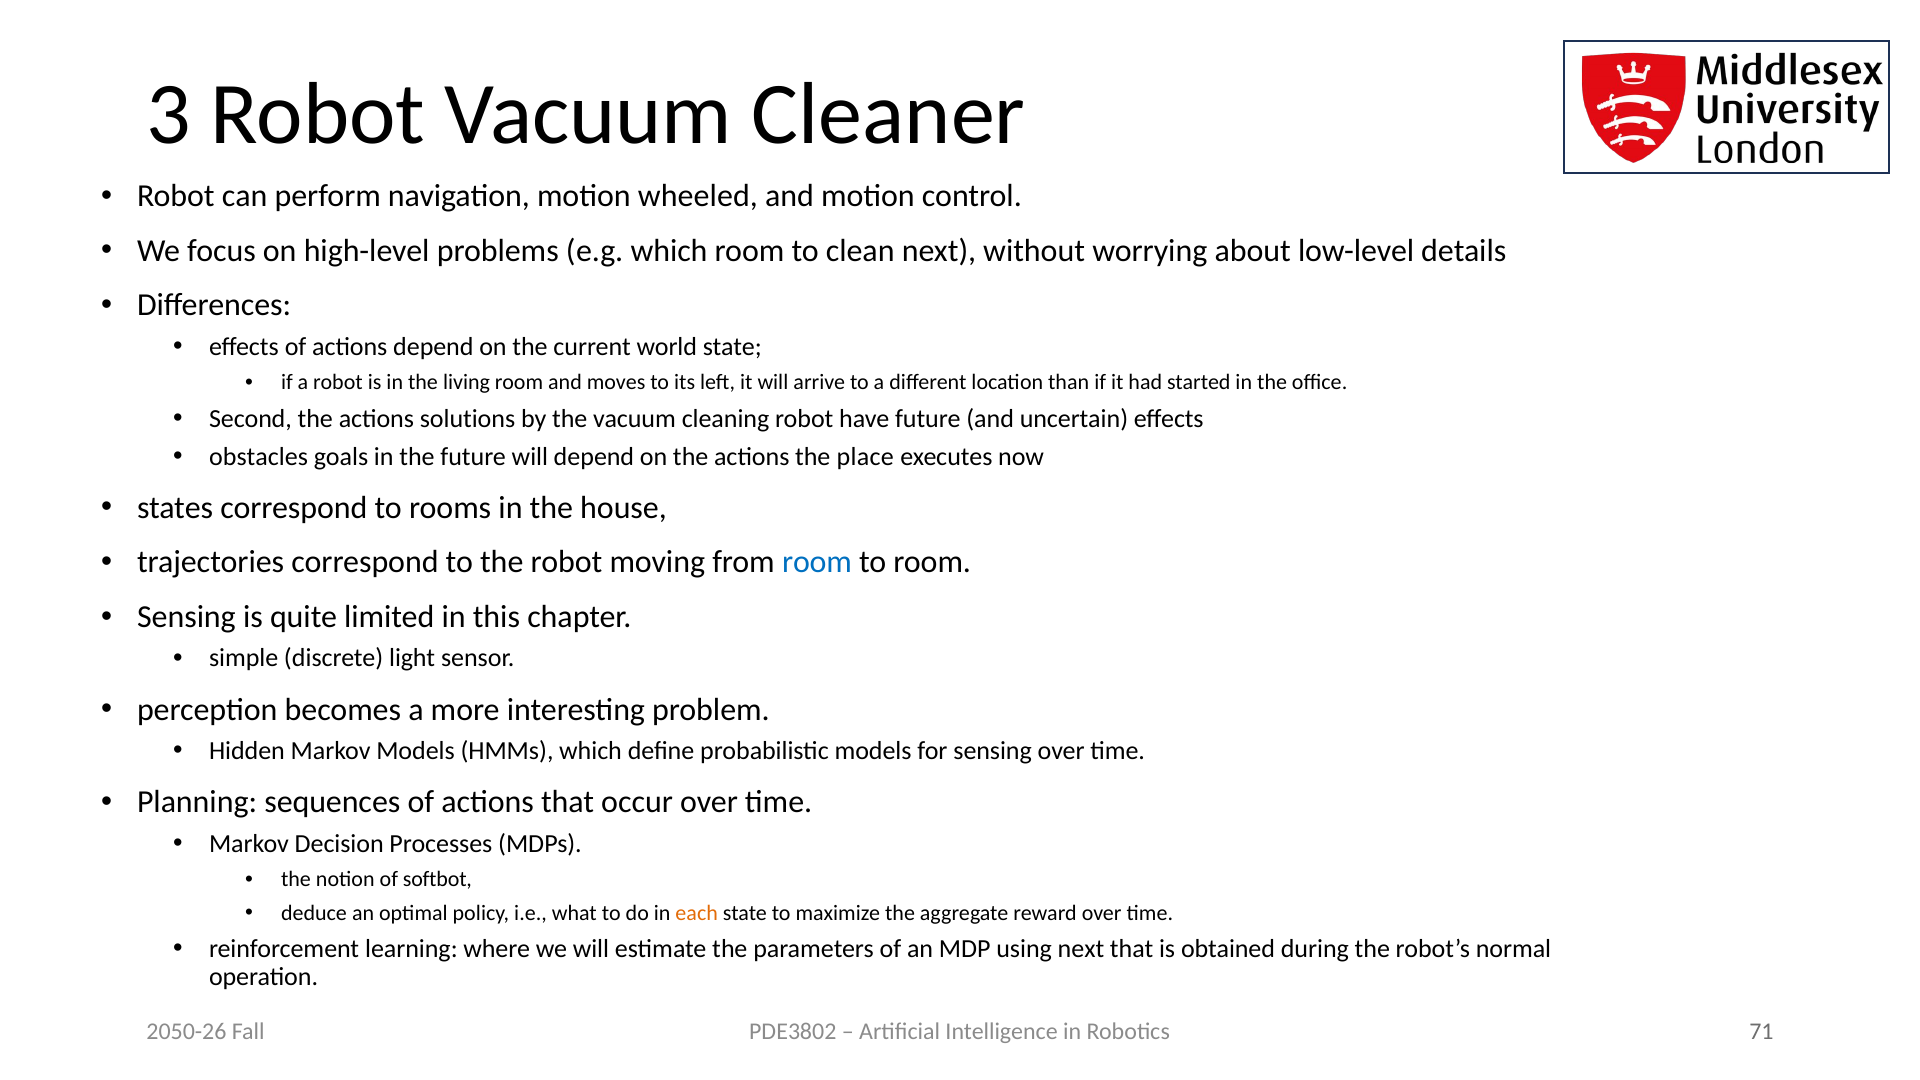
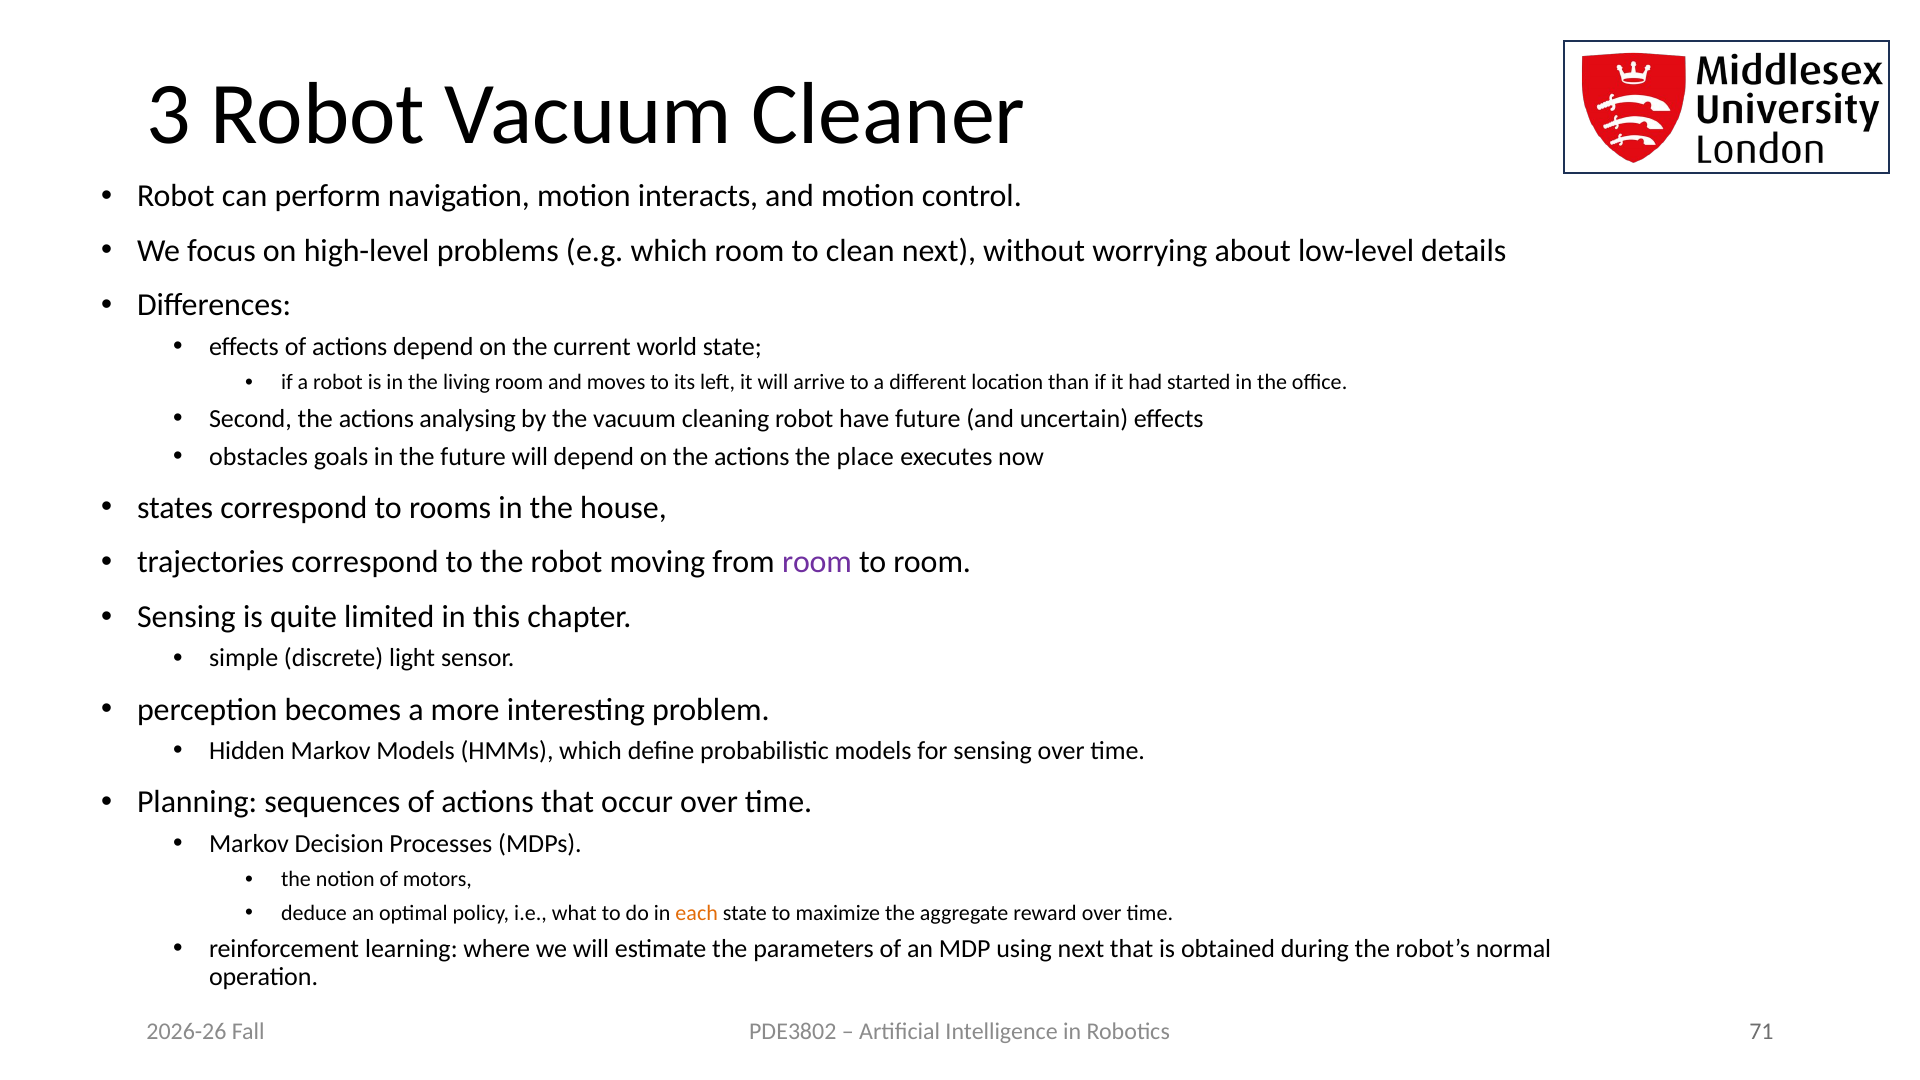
wheeled: wheeled -> interacts
solutions: solutions -> analysing
room at (817, 562) colour: blue -> purple
softbot: softbot -> motors
2050-26: 2050-26 -> 2026-26
